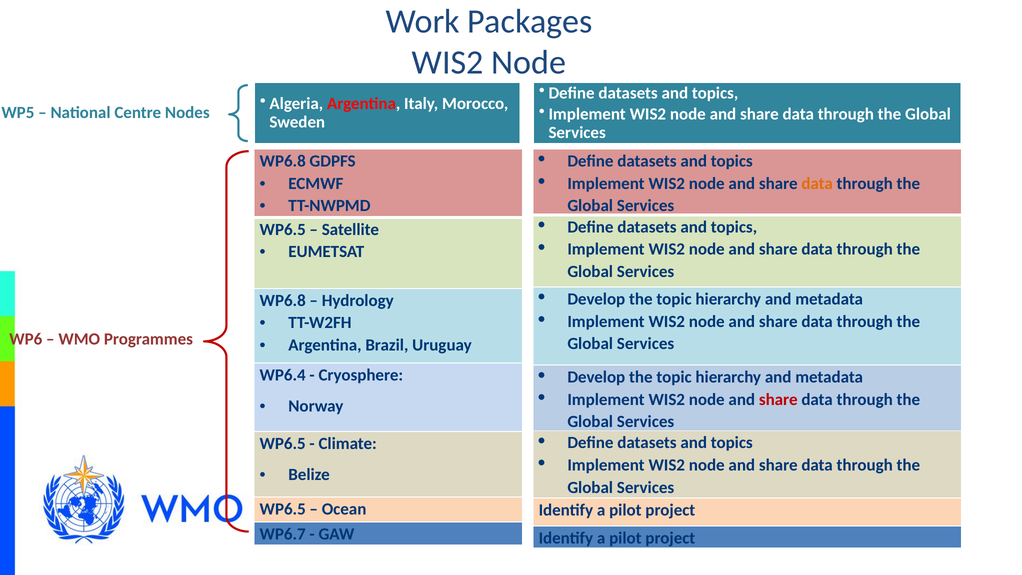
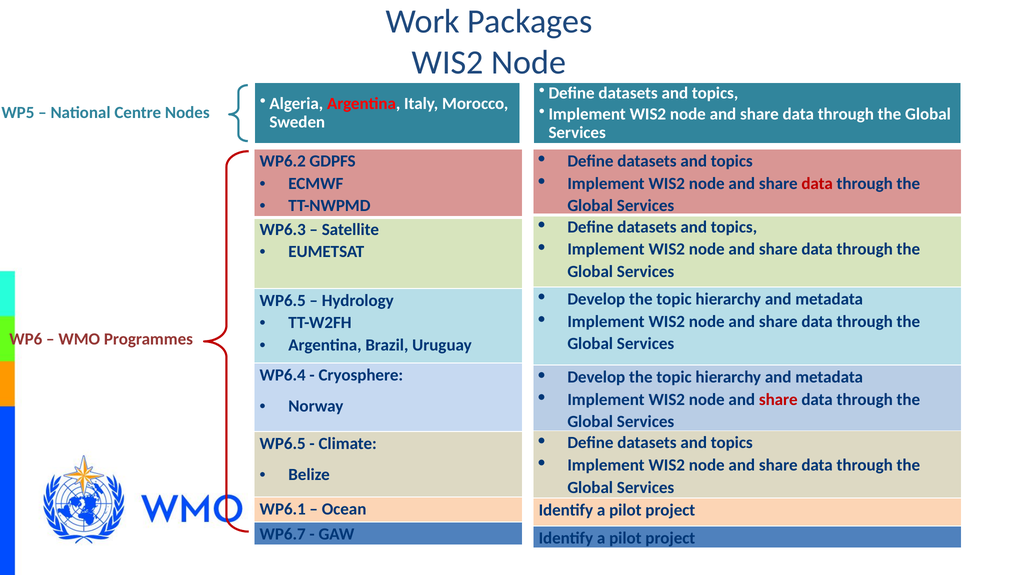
WP6.8 at (283, 161): WP6.8 -> WP6.2
data at (817, 183) colour: orange -> red
WP6.5 at (283, 230): WP6.5 -> WP6.3
WP6.8 at (283, 301): WP6.8 -> WP6.5
WP6.5 at (283, 509): WP6.5 -> WP6.1
